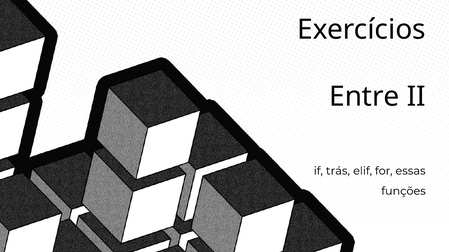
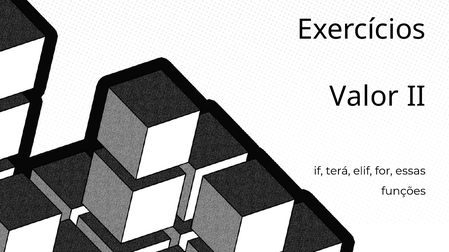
Entre: Entre -> Valor
trás: trás -> terá
